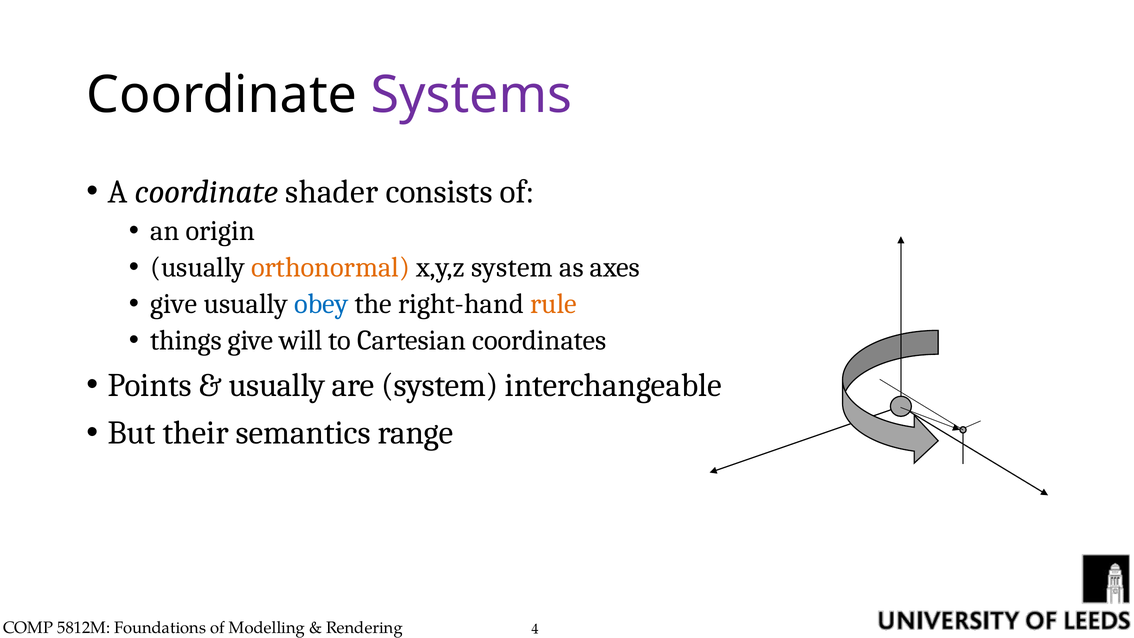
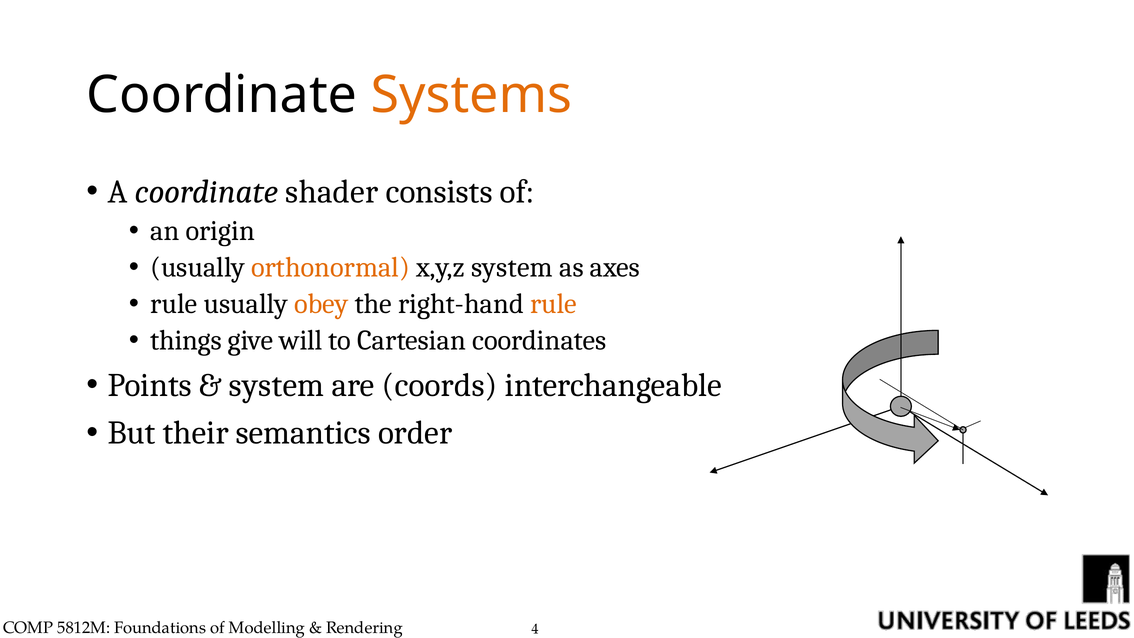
Systems colour: purple -> orange
give at (174, 304): give -> rule
obey colour: blue -> orange
usually at (277, 385): usually -> system
are system: system -> coords
range: range -> order
